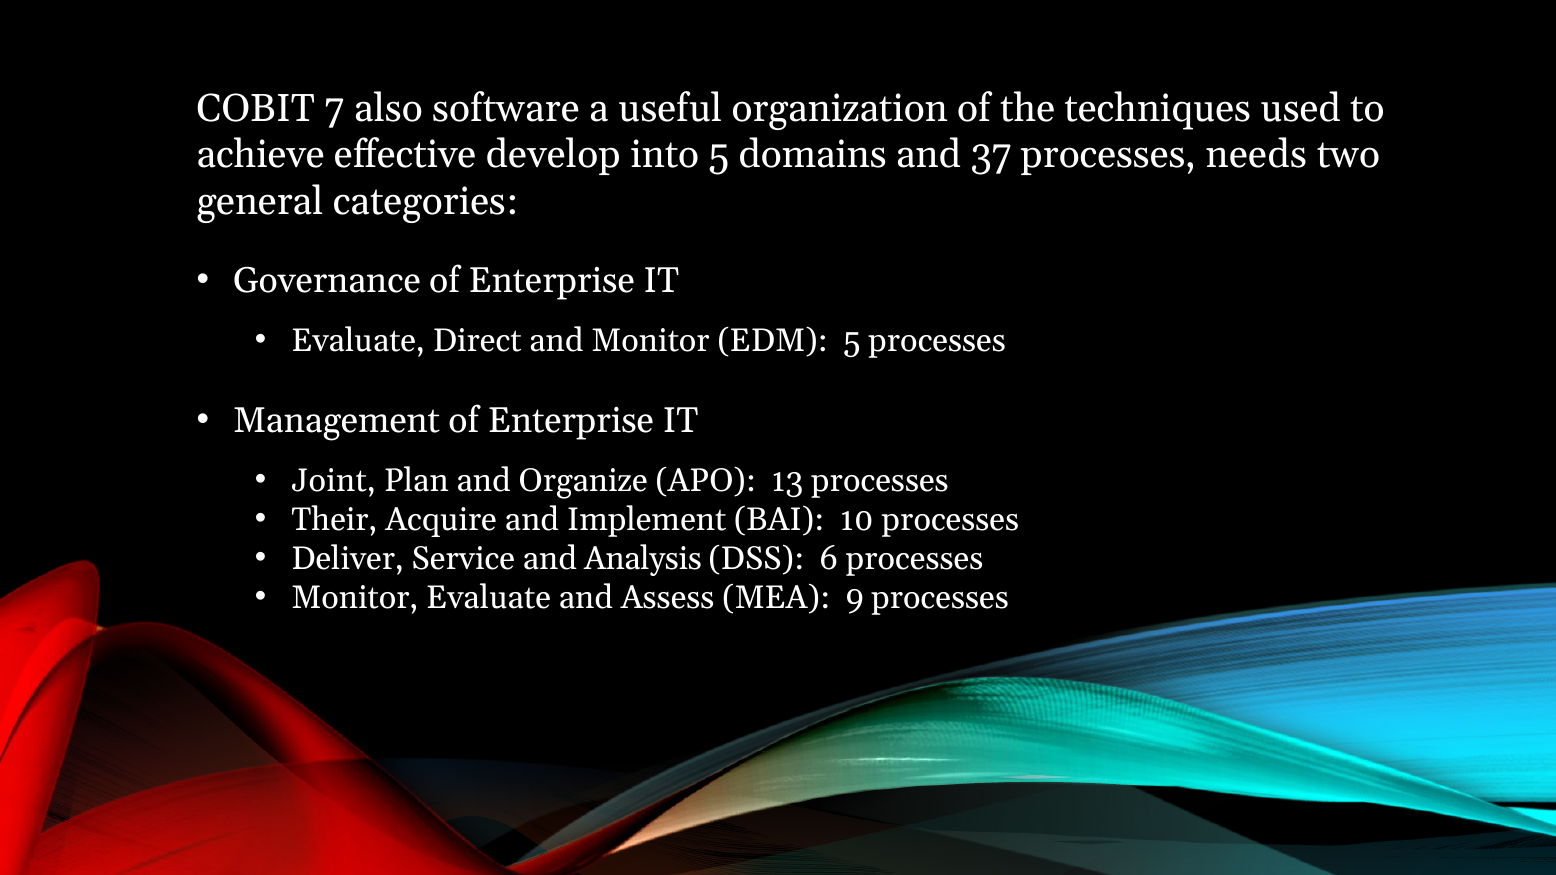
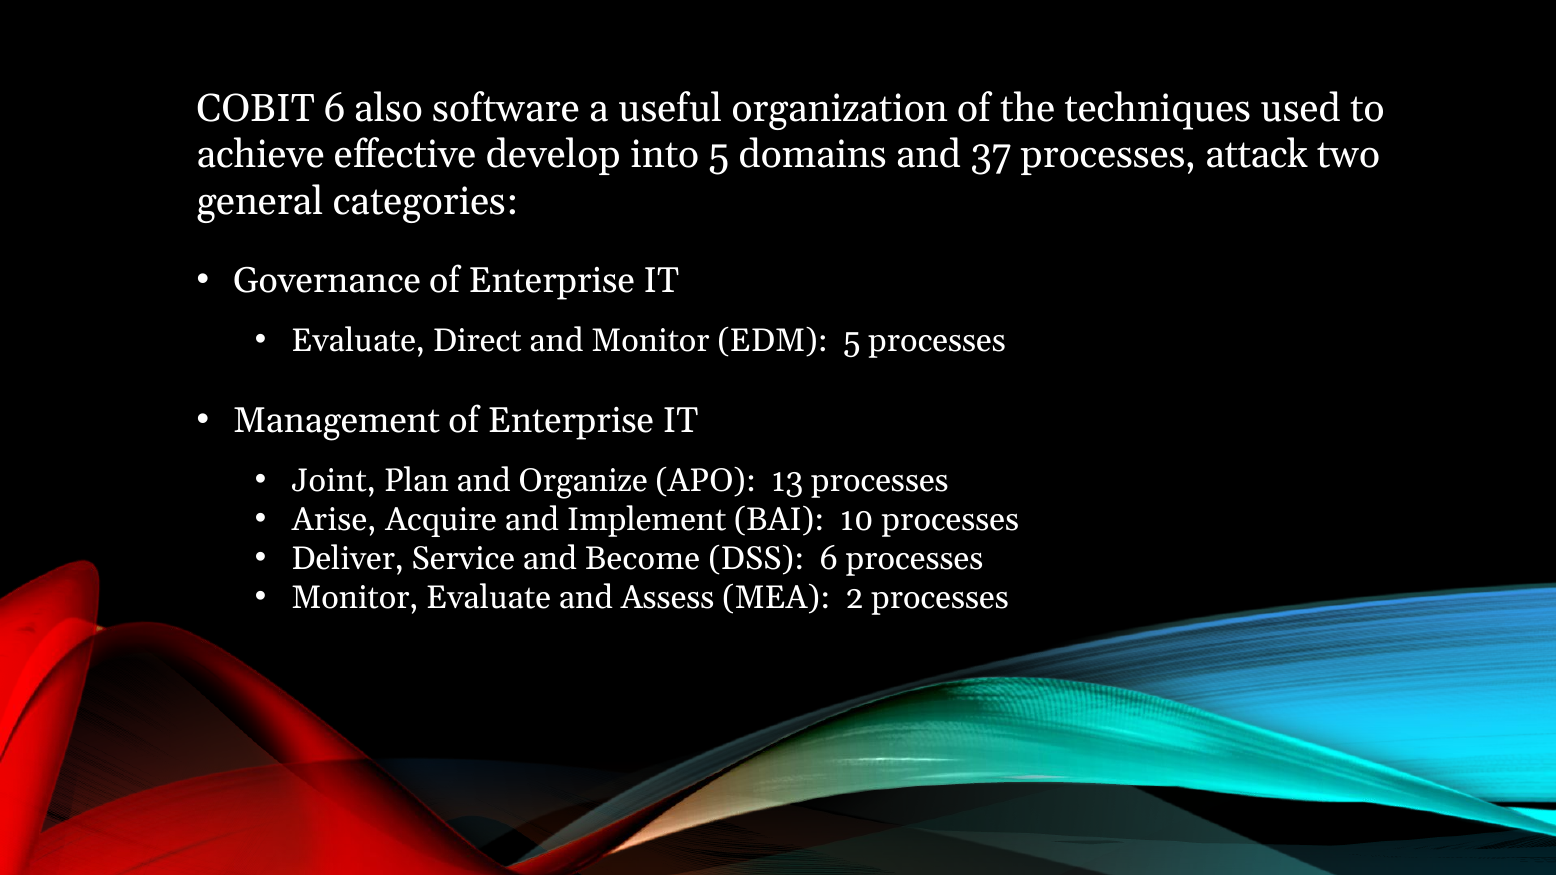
COBIT 7: 7 -> 6
needs: needs -> attack
Their: Their -> Arise
Analysis: Analysis -> Become
9: 9 -> 2
